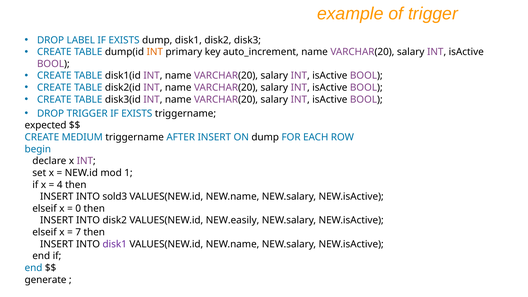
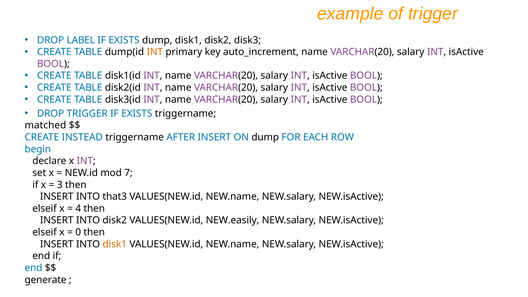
expected: expected -> matched
MEDIUM: MEDIUM -> INSTEAD
1: 1 -> 7
4: 4 -> 3
sold3: sold3 -> that3
0: 0 -> 4
7: 7 -> 0
disk1 at (115, 244) colour: purple -> orange
